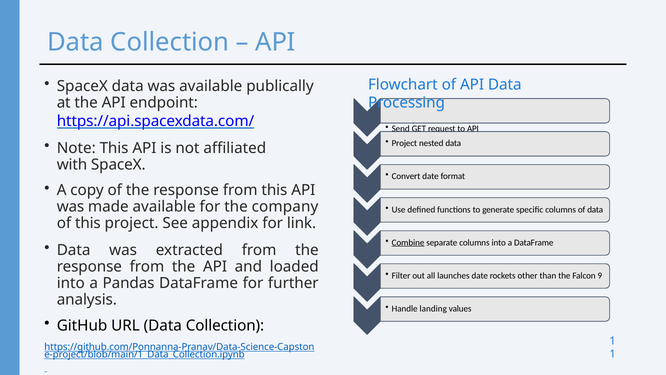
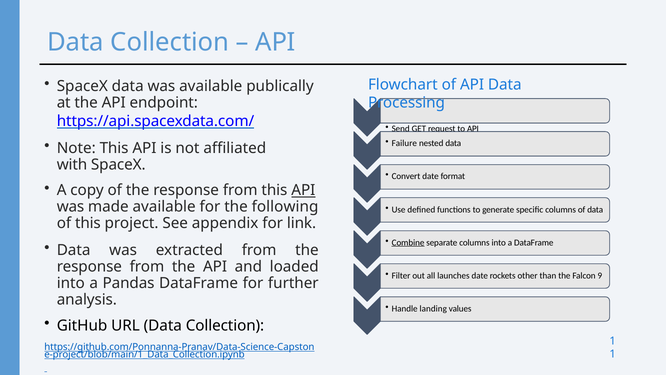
Project at (404, 143): Project -> Failure
API at (303, 190) underline: none -> present
company: company -> following
